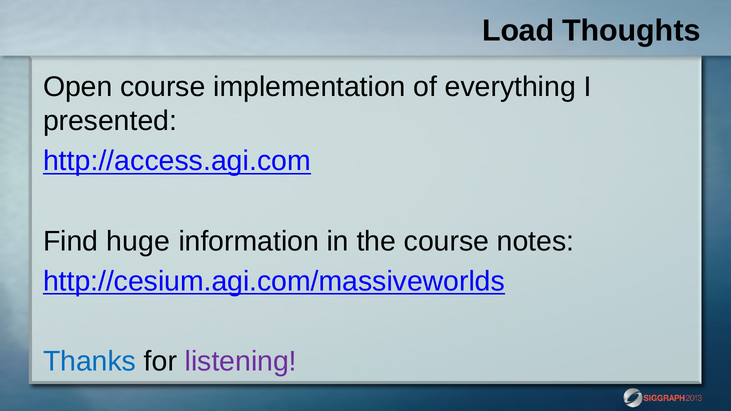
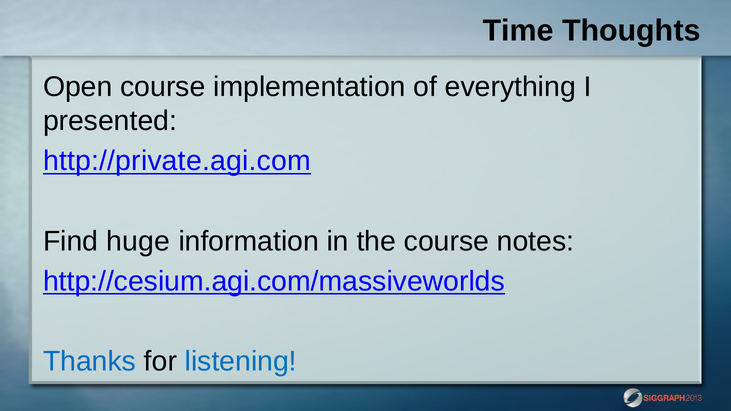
Load: Load -> Time
http://access.agi.com: http://access.agi.com -> http://private.agi.com
listening colour: purple -> blue
